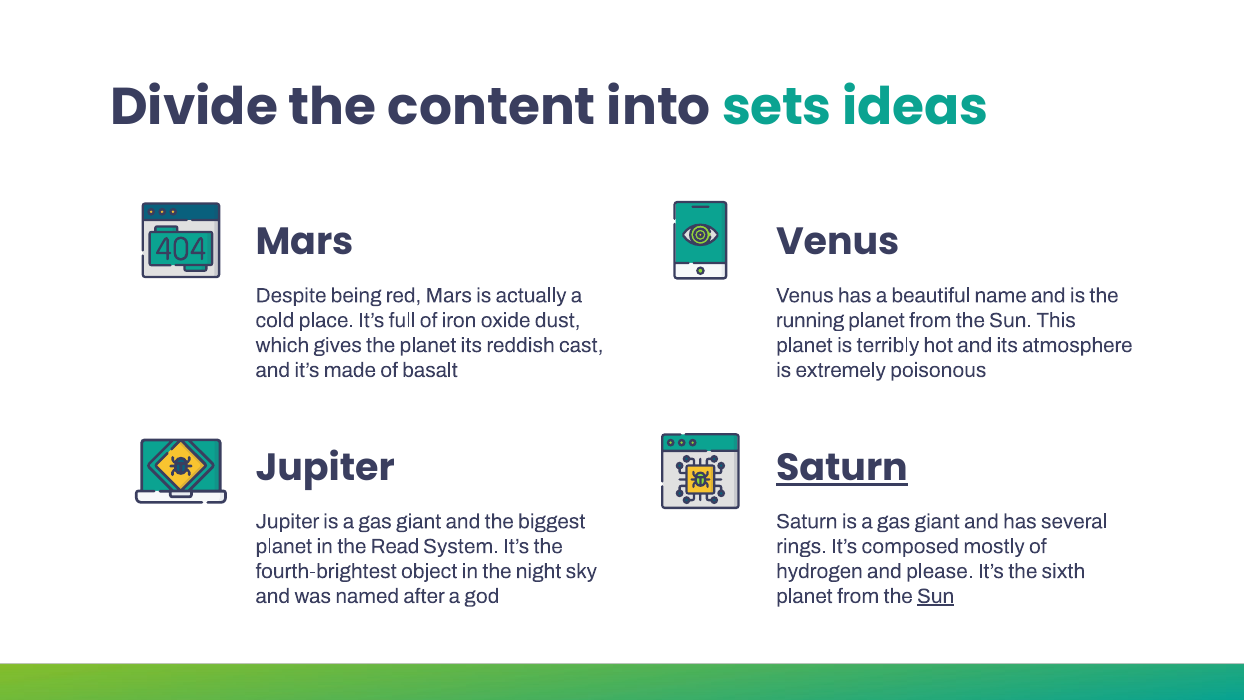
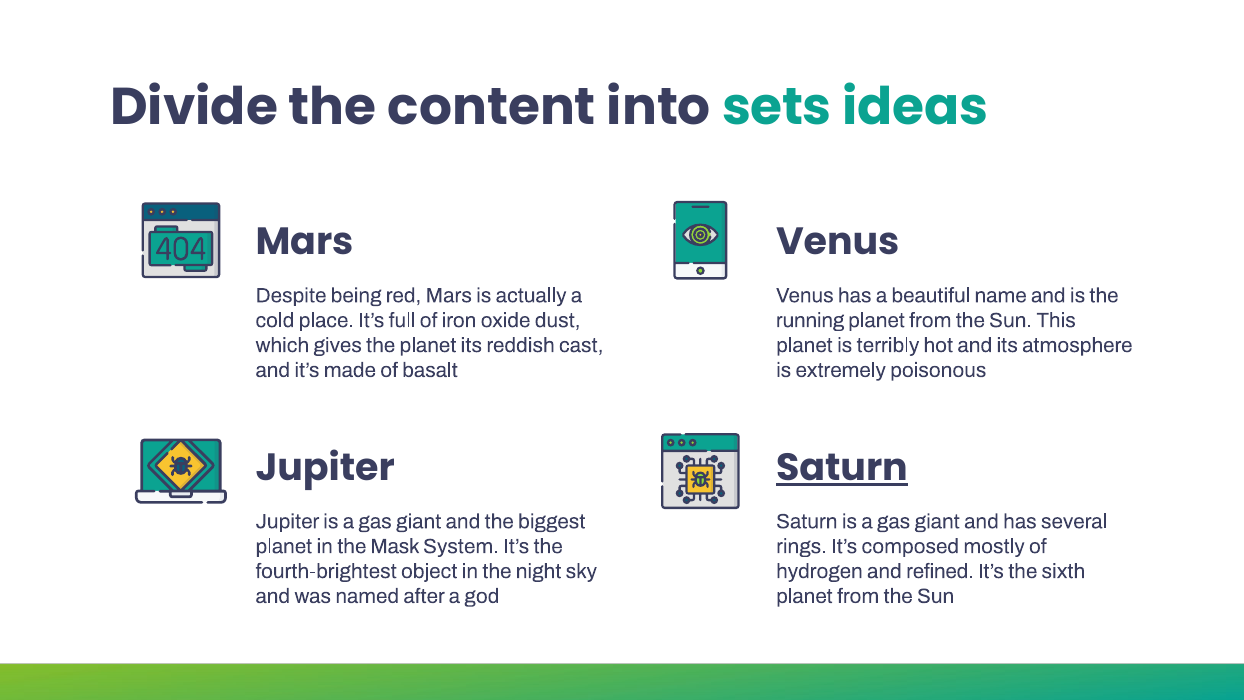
Read: Read -> Mask
please: please -> refined
Sun at (936, 596) underline: present -> none
